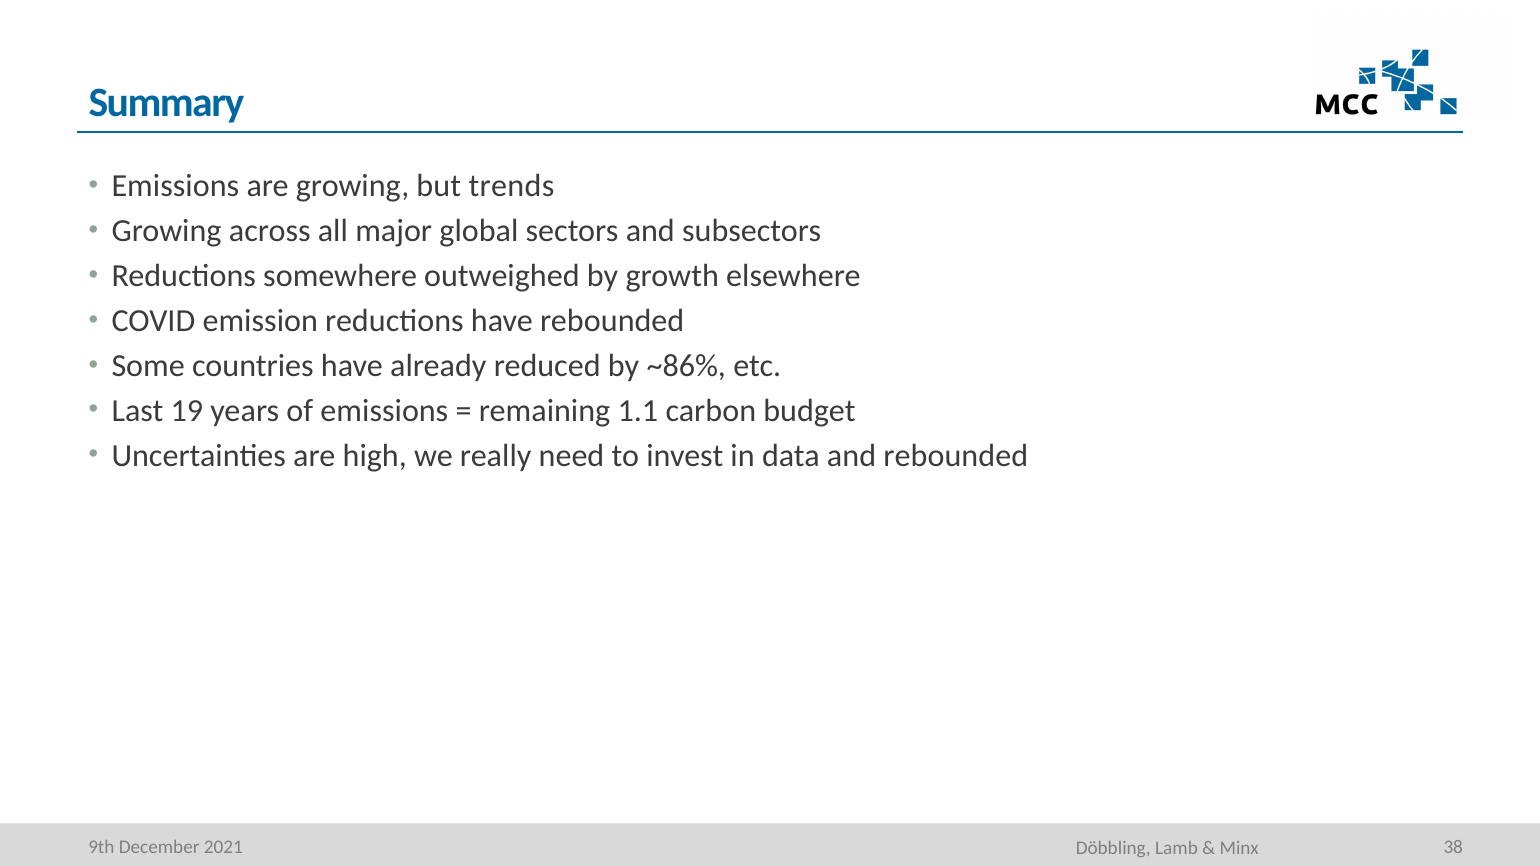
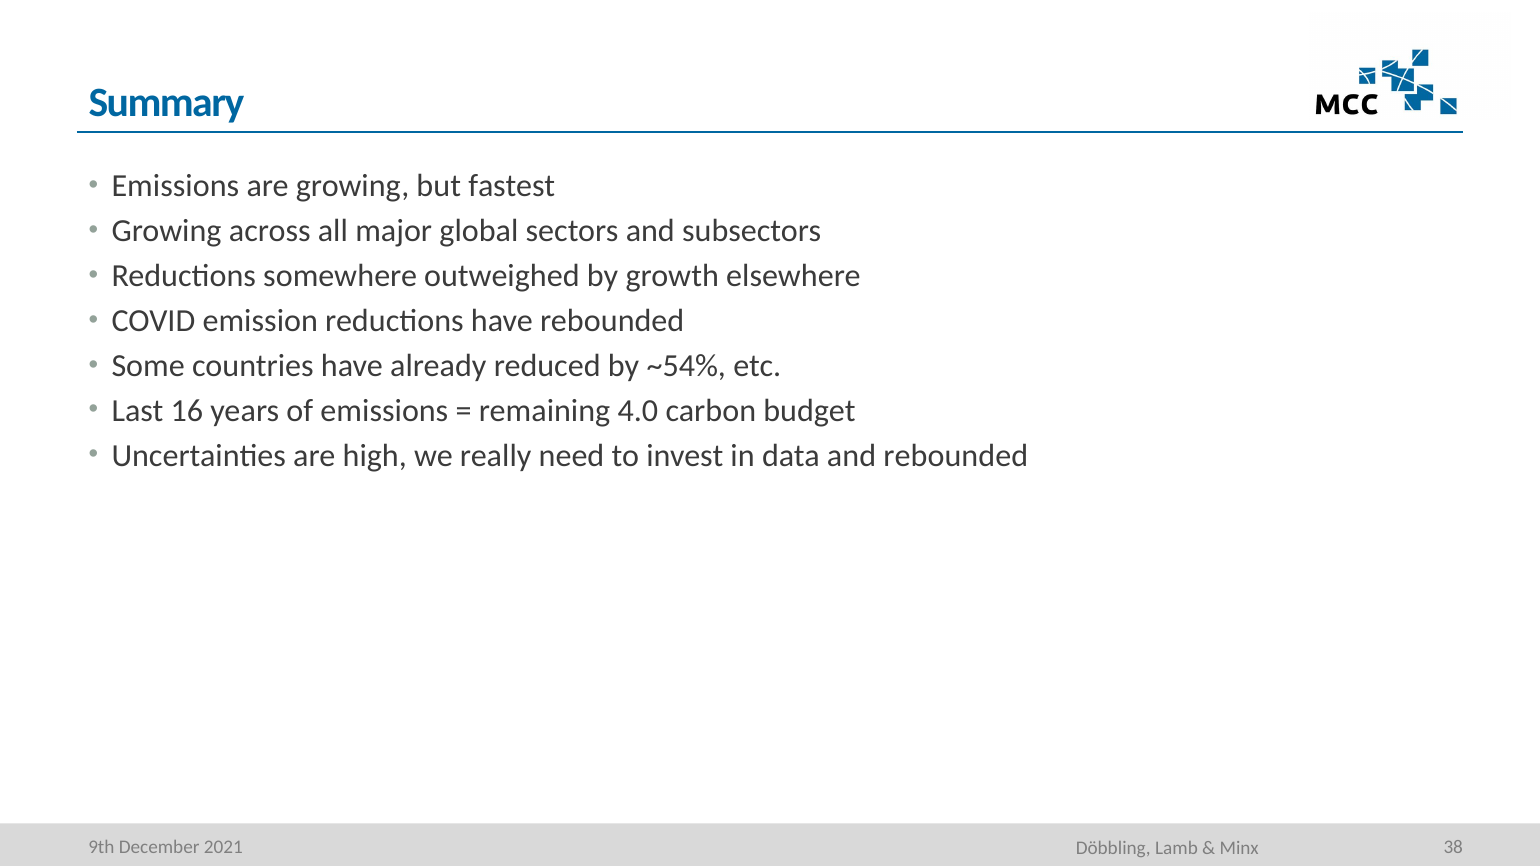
trends: trends -> fastest
~86%: ~86% -> ~54%
19: 19 -> 16
1.1: 1.1 -> 4.0
